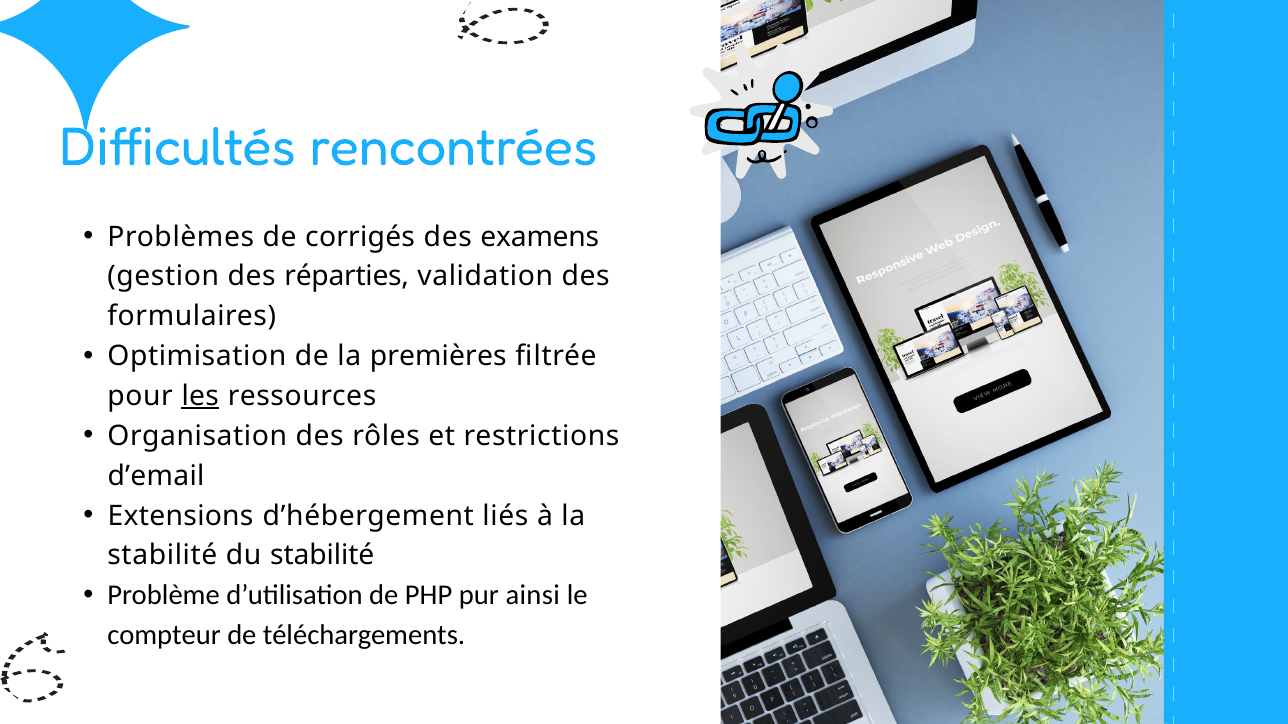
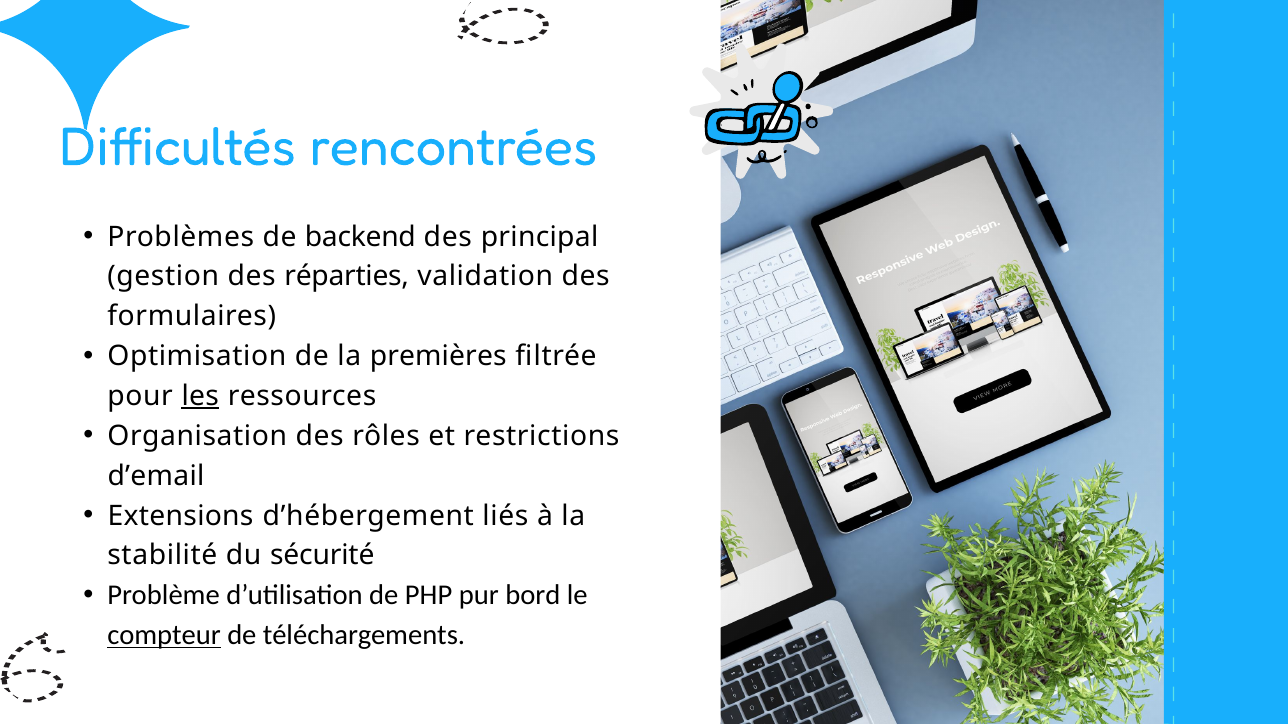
corrigés: corrigés -> backend
examens: examens -> principal
du stabilité: stabilité -> sécurité
ainsi: ainsi -> bord
compteur underline: none -> present
